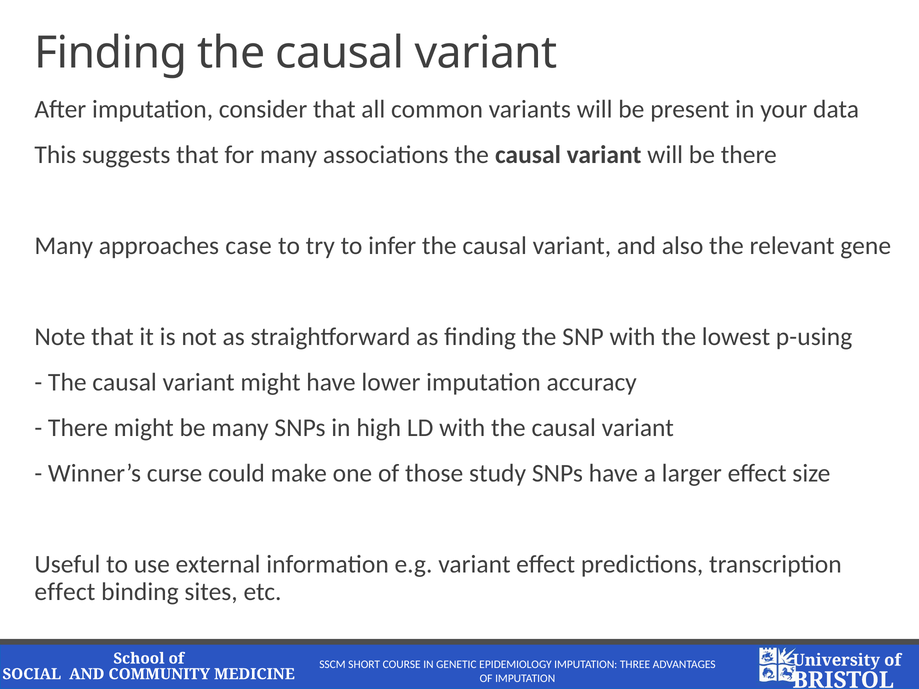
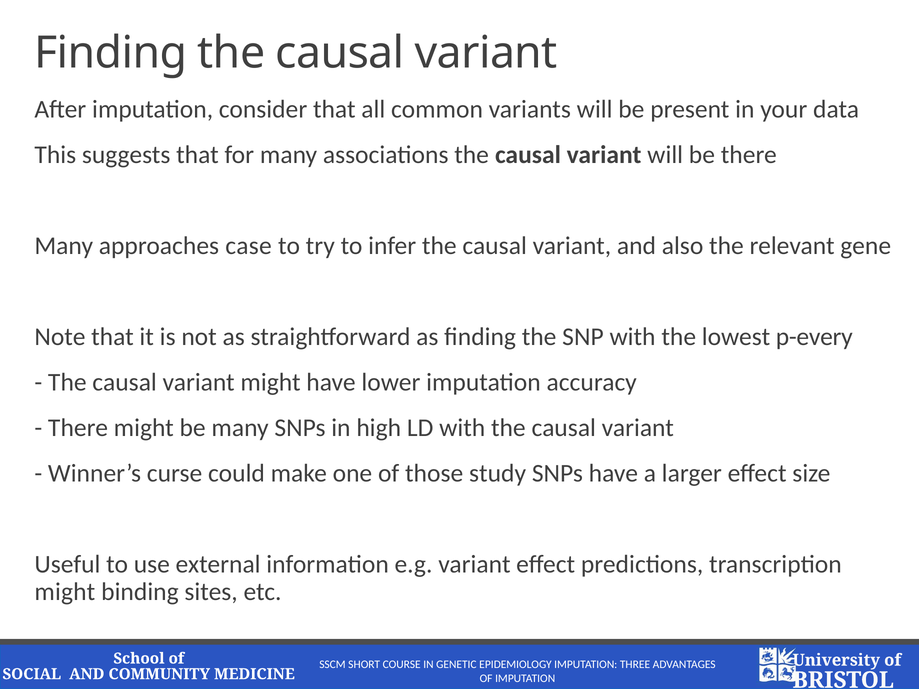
p-using: p-using -> p-every
effect at (65, 592): effect -> might
